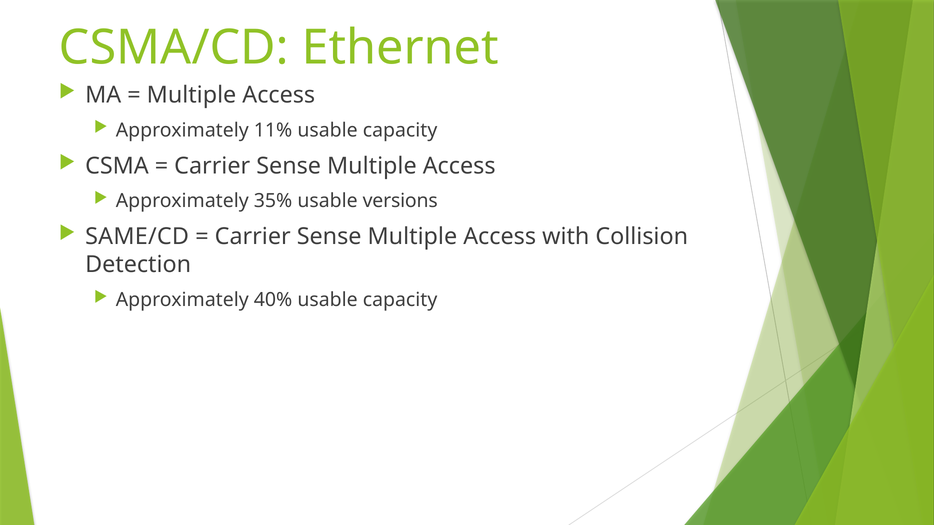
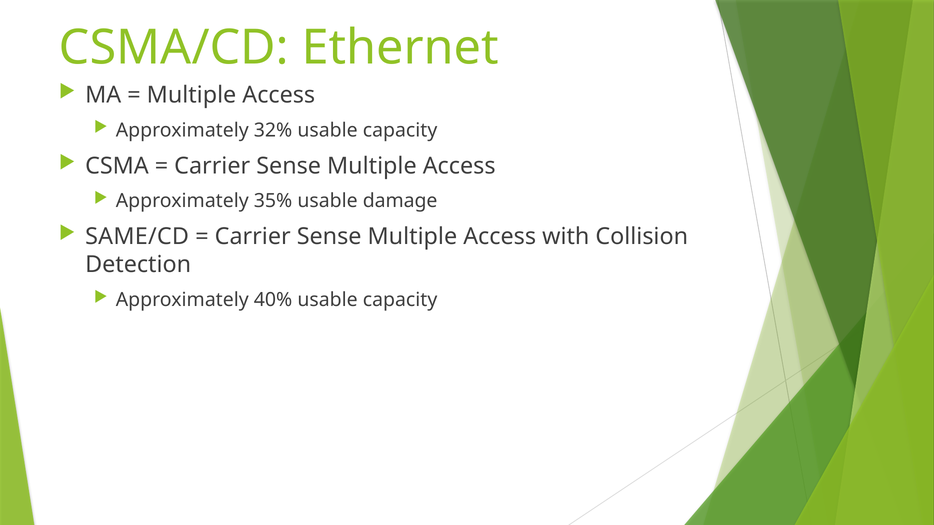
11%: 11% -> 32%
versions: versions -> damage
